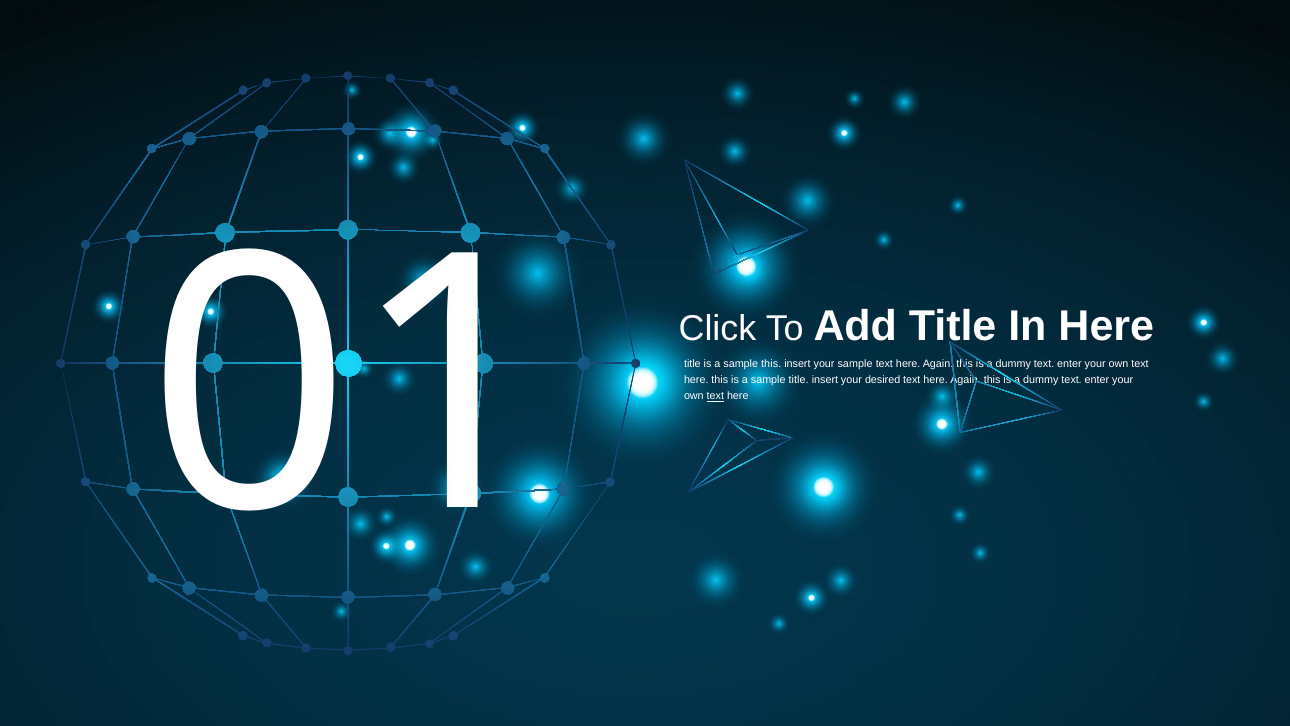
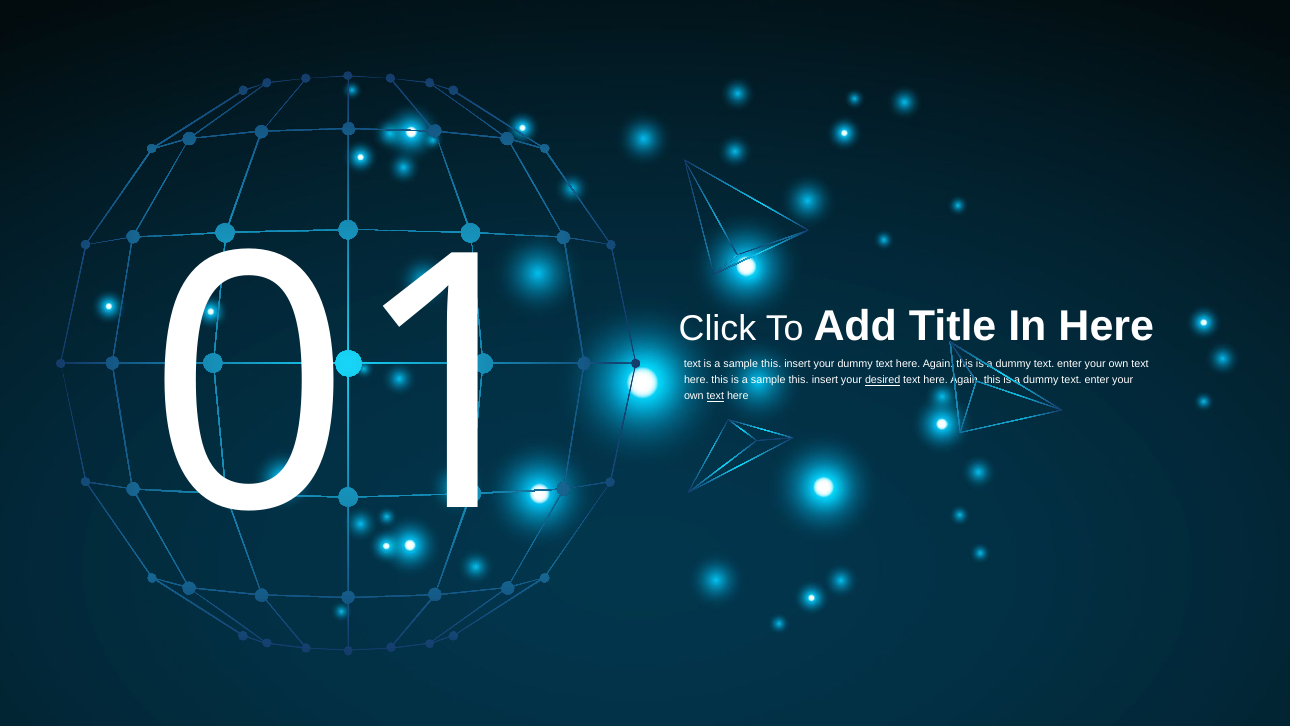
01 title: title -> text
your sample: sample -> dummy
title at (799, 380): title -> this
desired underline: none -> present
